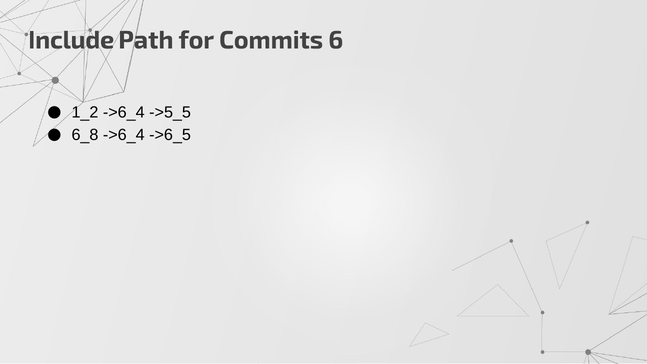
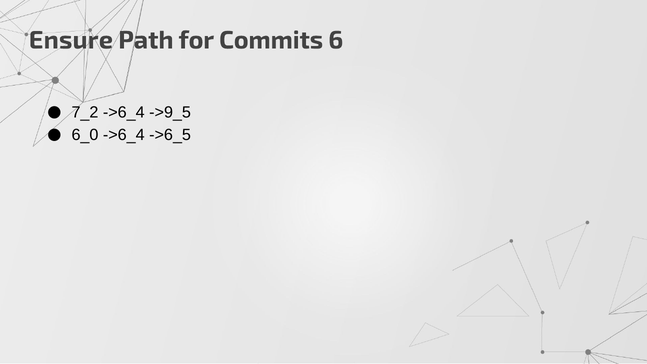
Include: Include -> Ensure
1_2: 1_2 -> 7_2
->5_5: ->5_5 -> ->9_5
6_8: 6_8 -> 6_0
